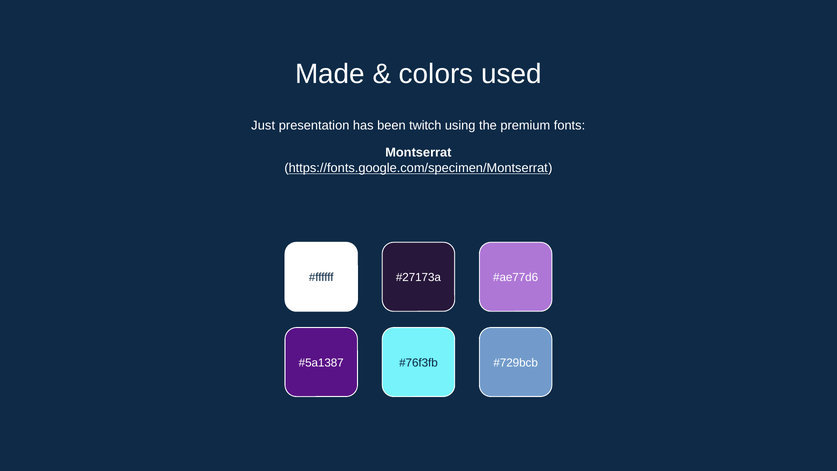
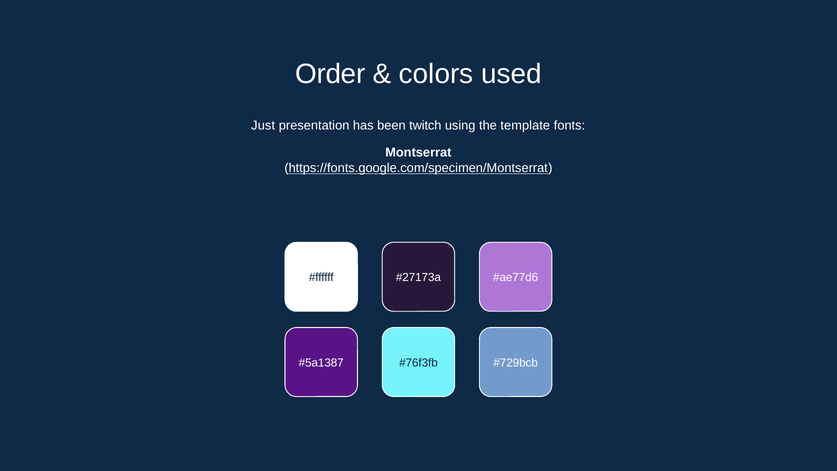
Made: Made -> Order
premium: premium -> template
